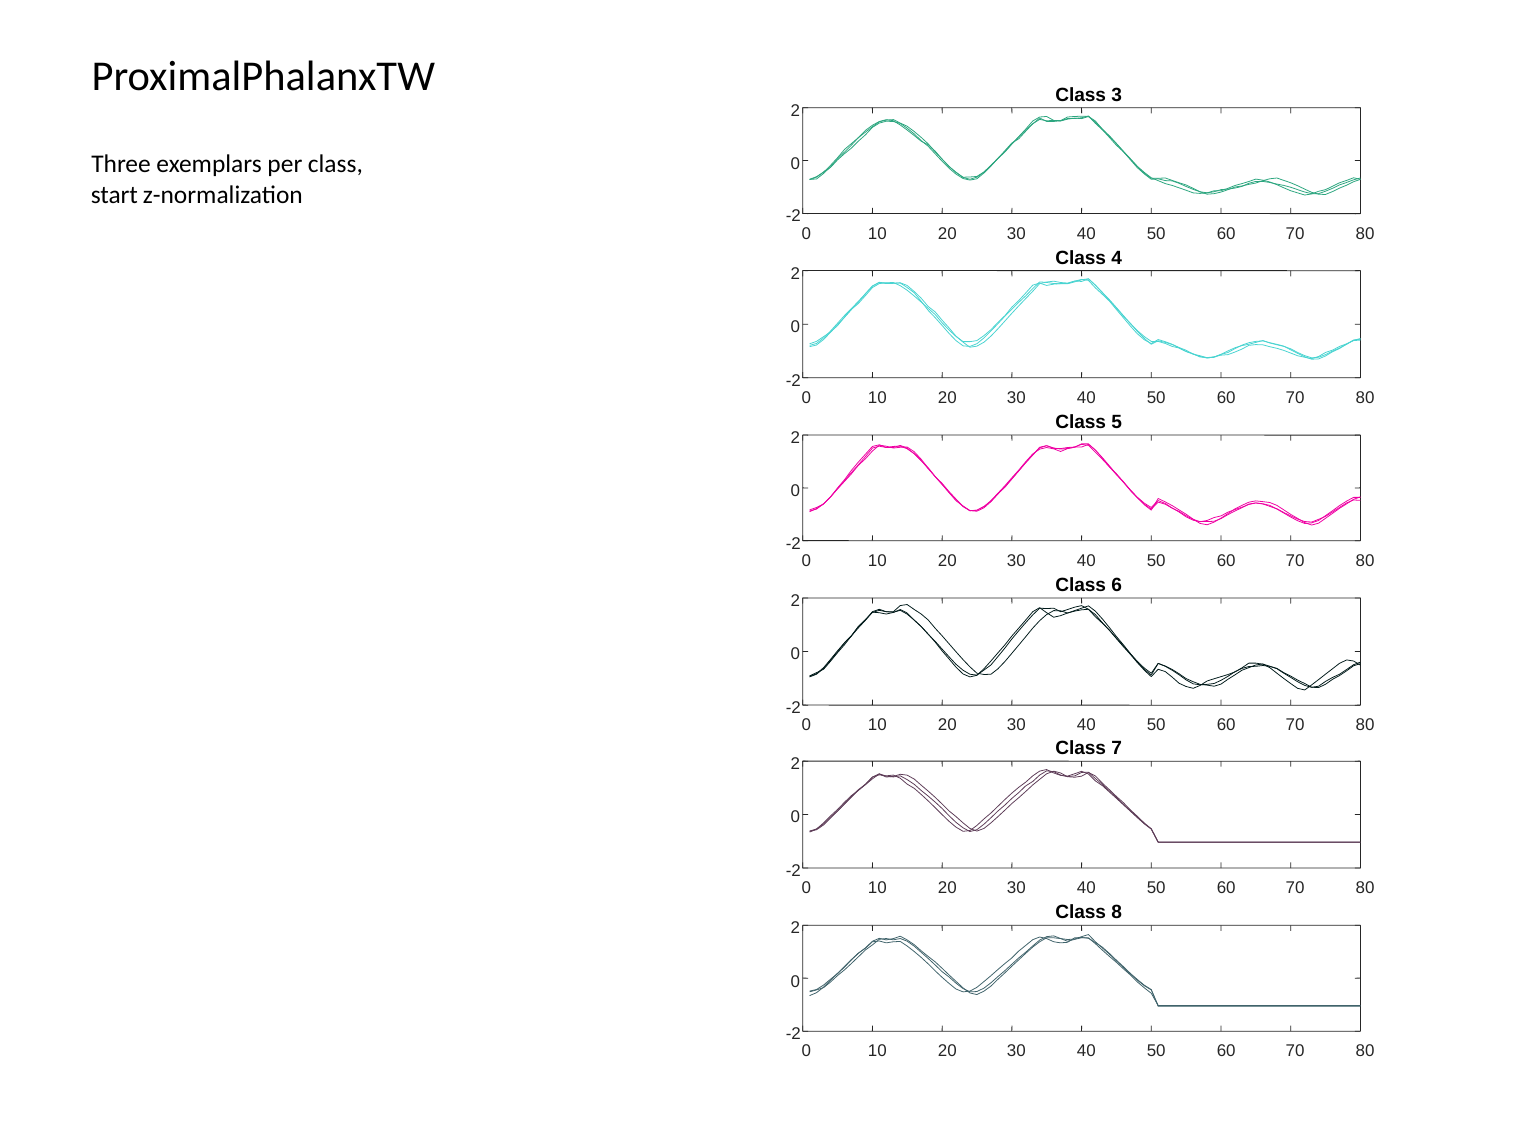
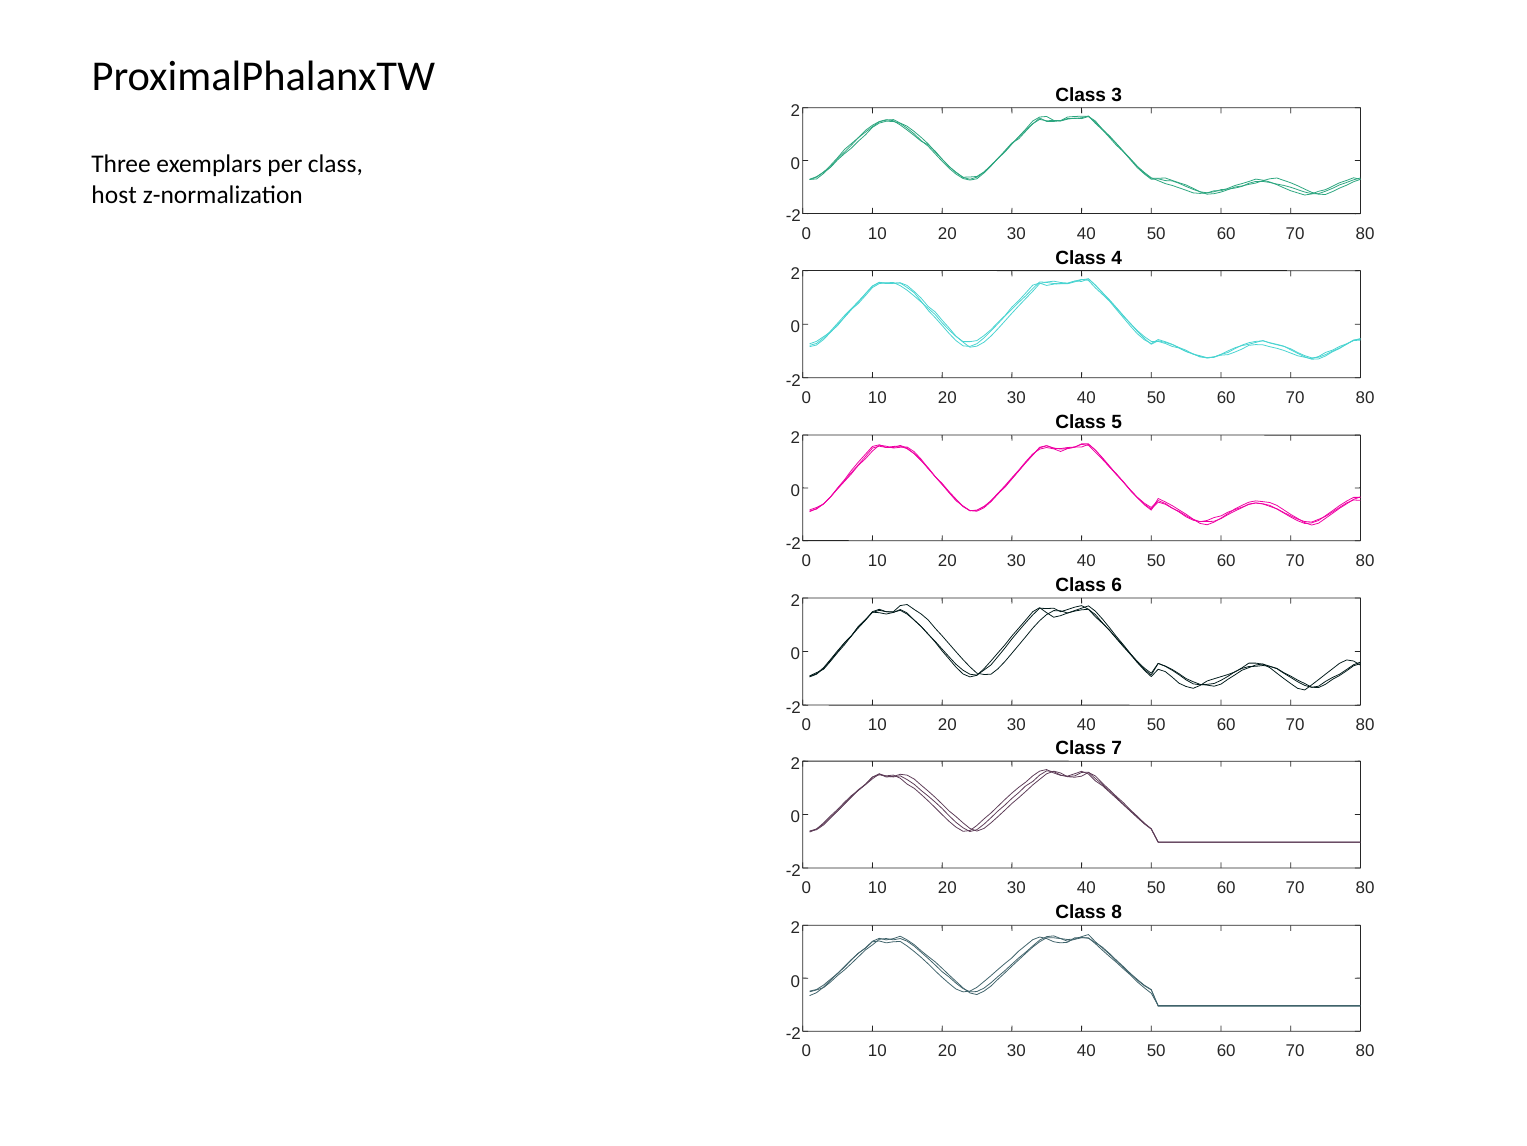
start: start -> host
